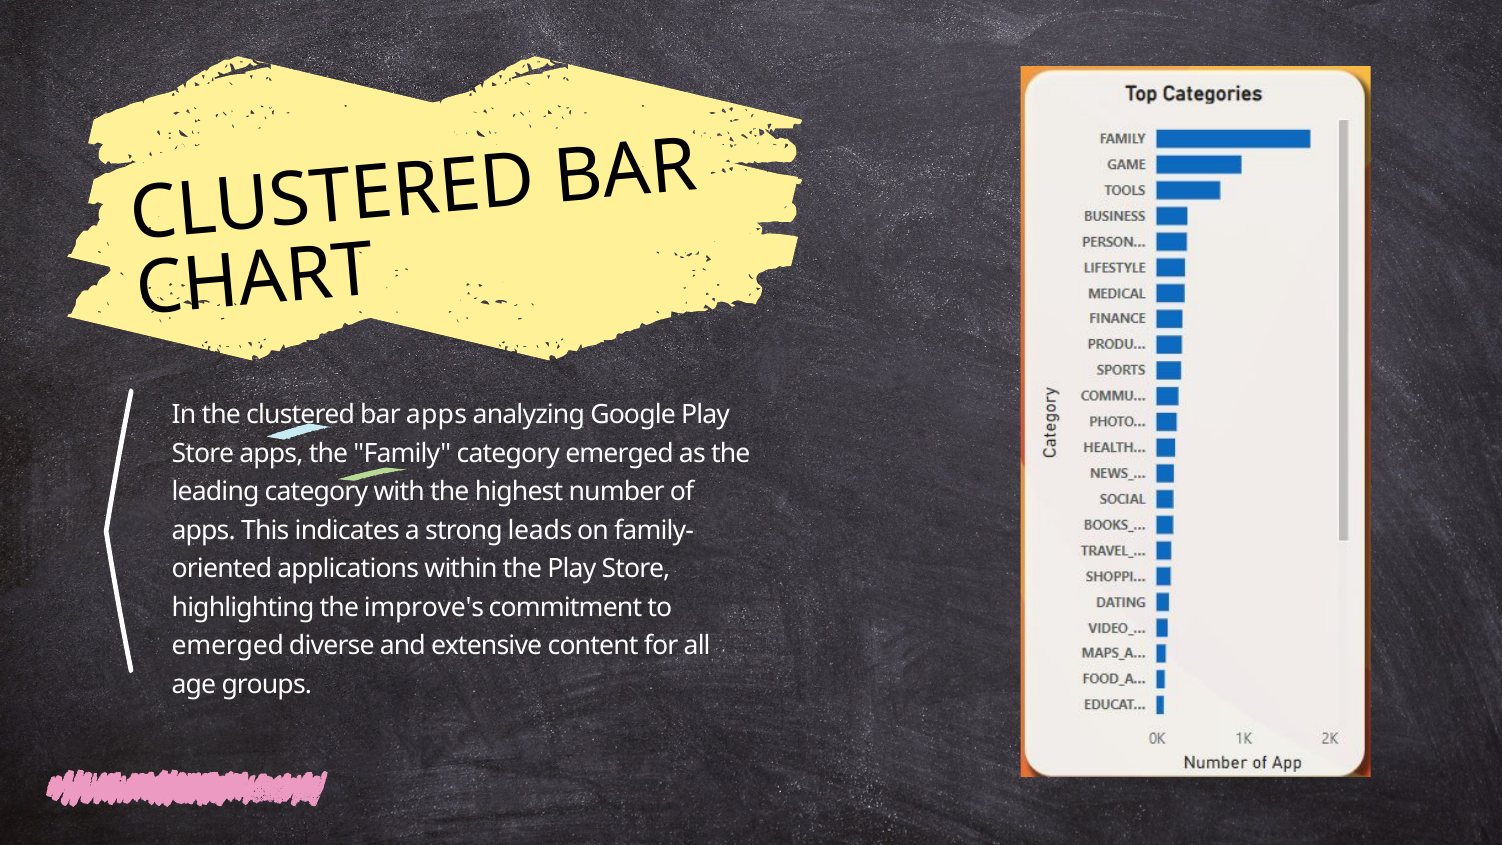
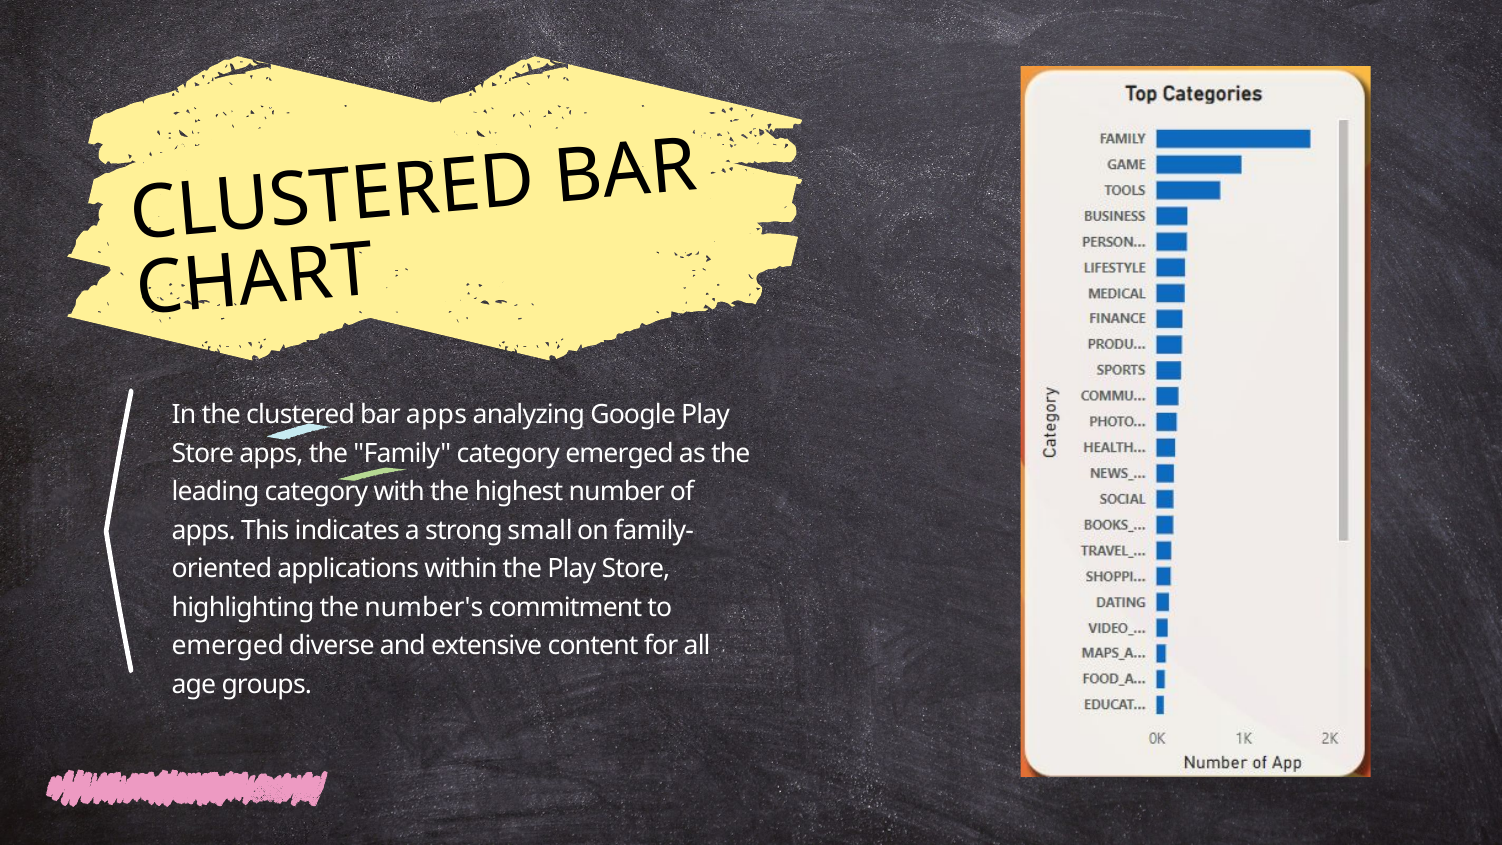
leads: leads -> small
improve's: improve's -> number's
